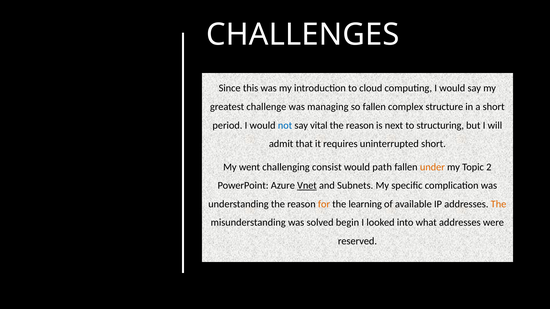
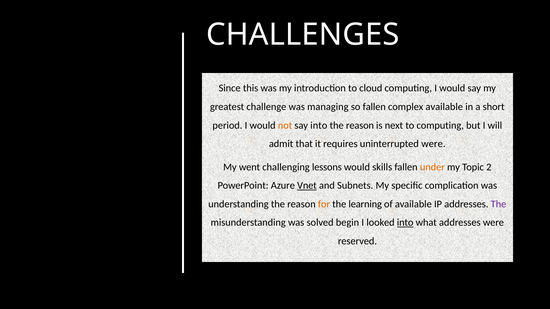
complex structure: structure -> available
not colour: blue -> orange
say vital: vital -> into
to structuring: structuring -> computing
uninterrupted short: short -> were
consist: consist -> lessons
path: path -> skills
The at (499, 204) colour: orange -> purple
into at (405, 223) underline: none -> present
